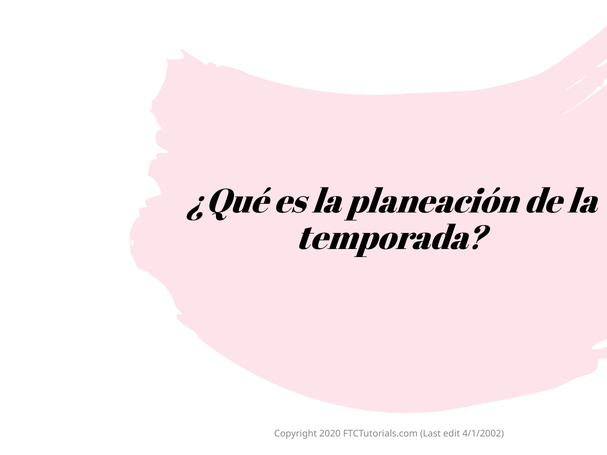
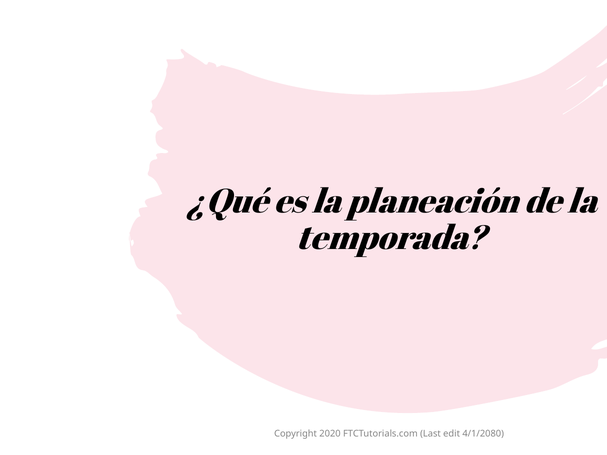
4/1/2002: 4/1/2002 -> 4/1/2080
